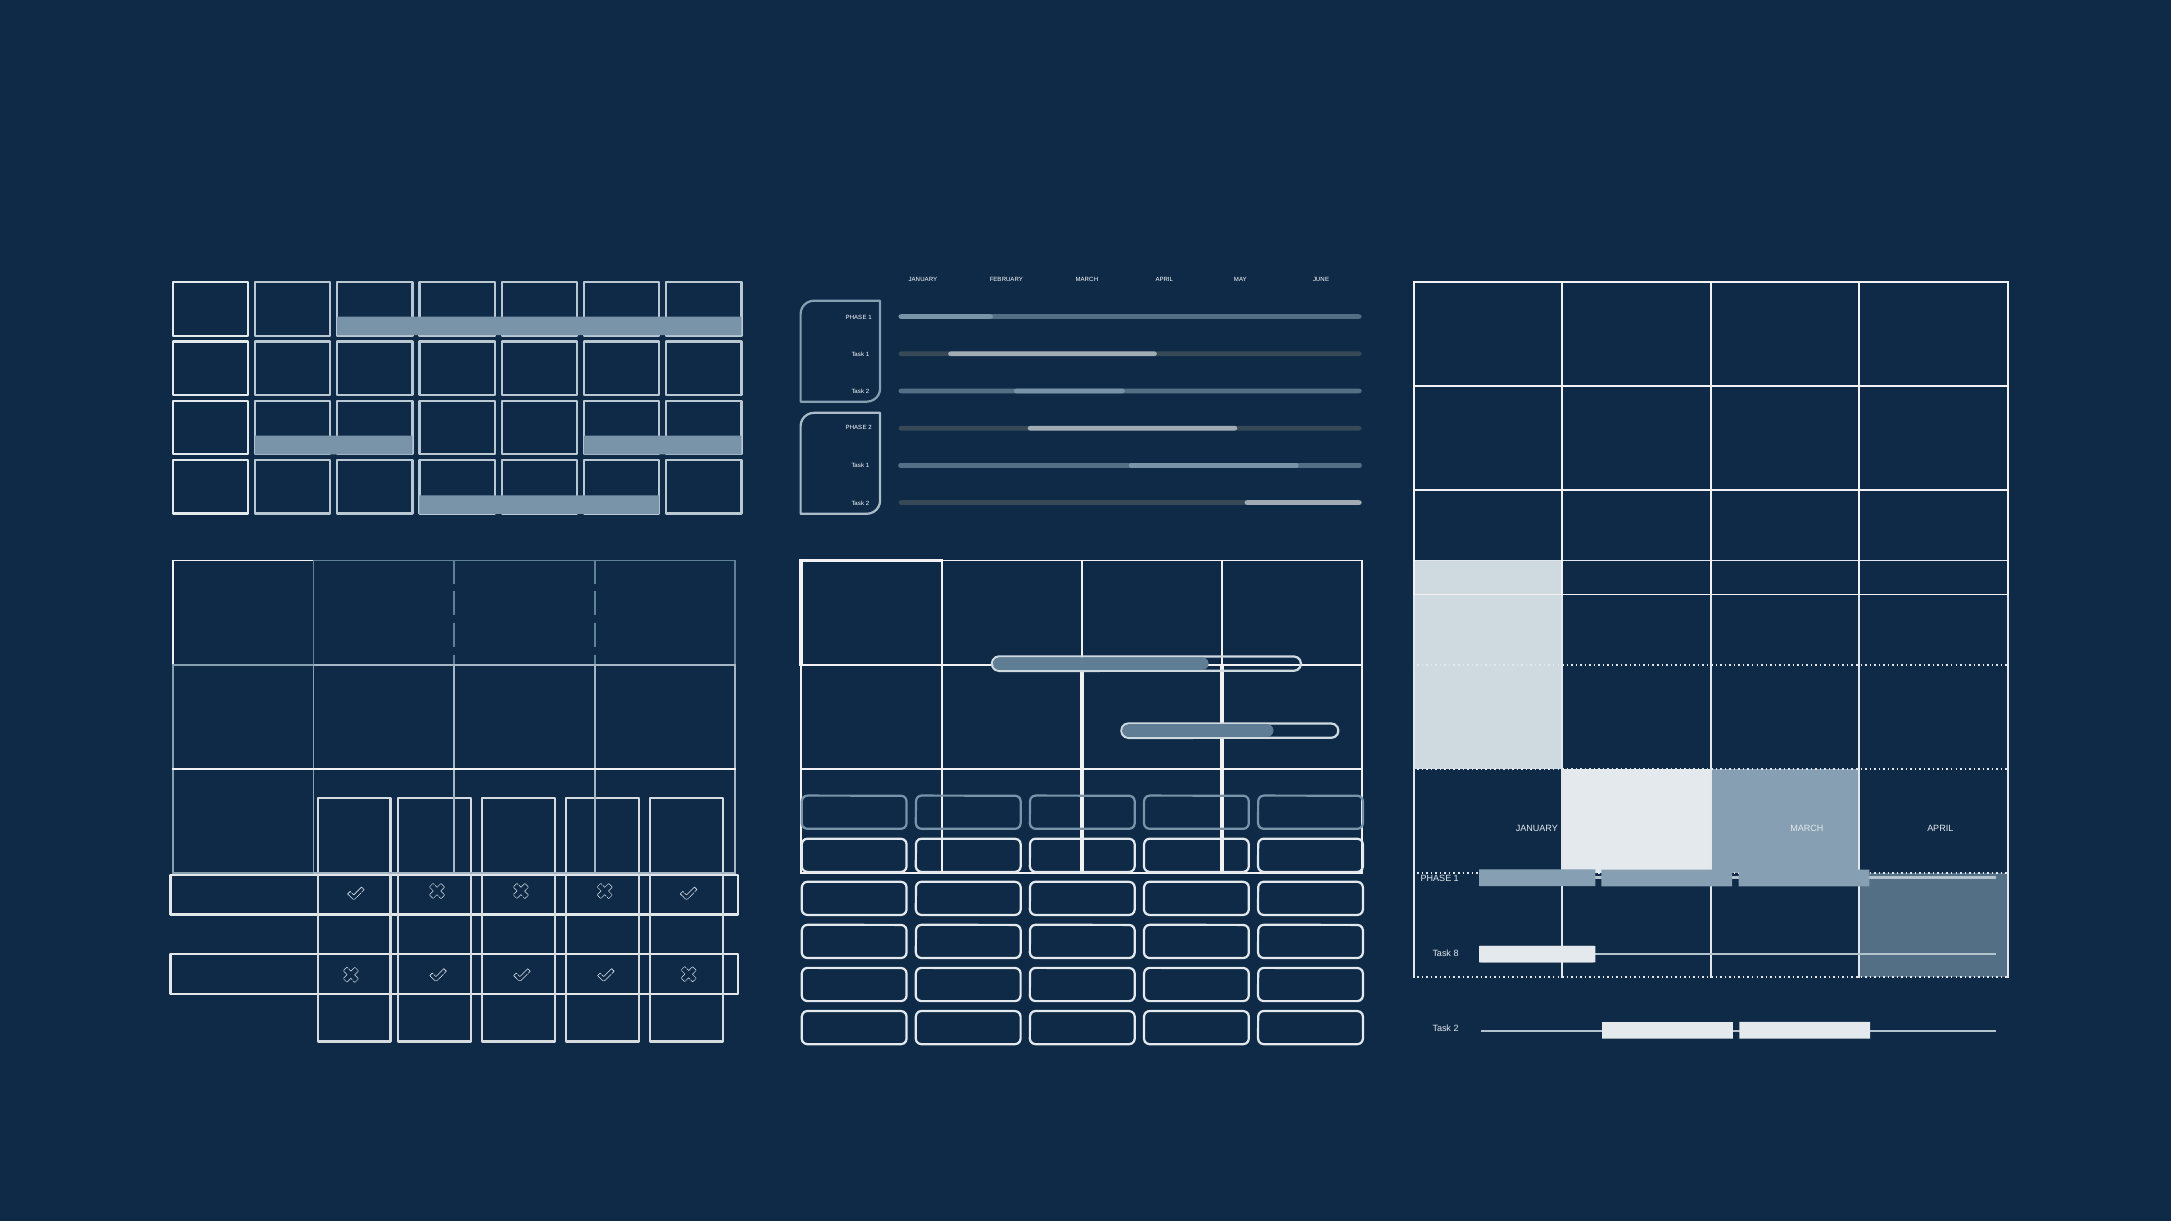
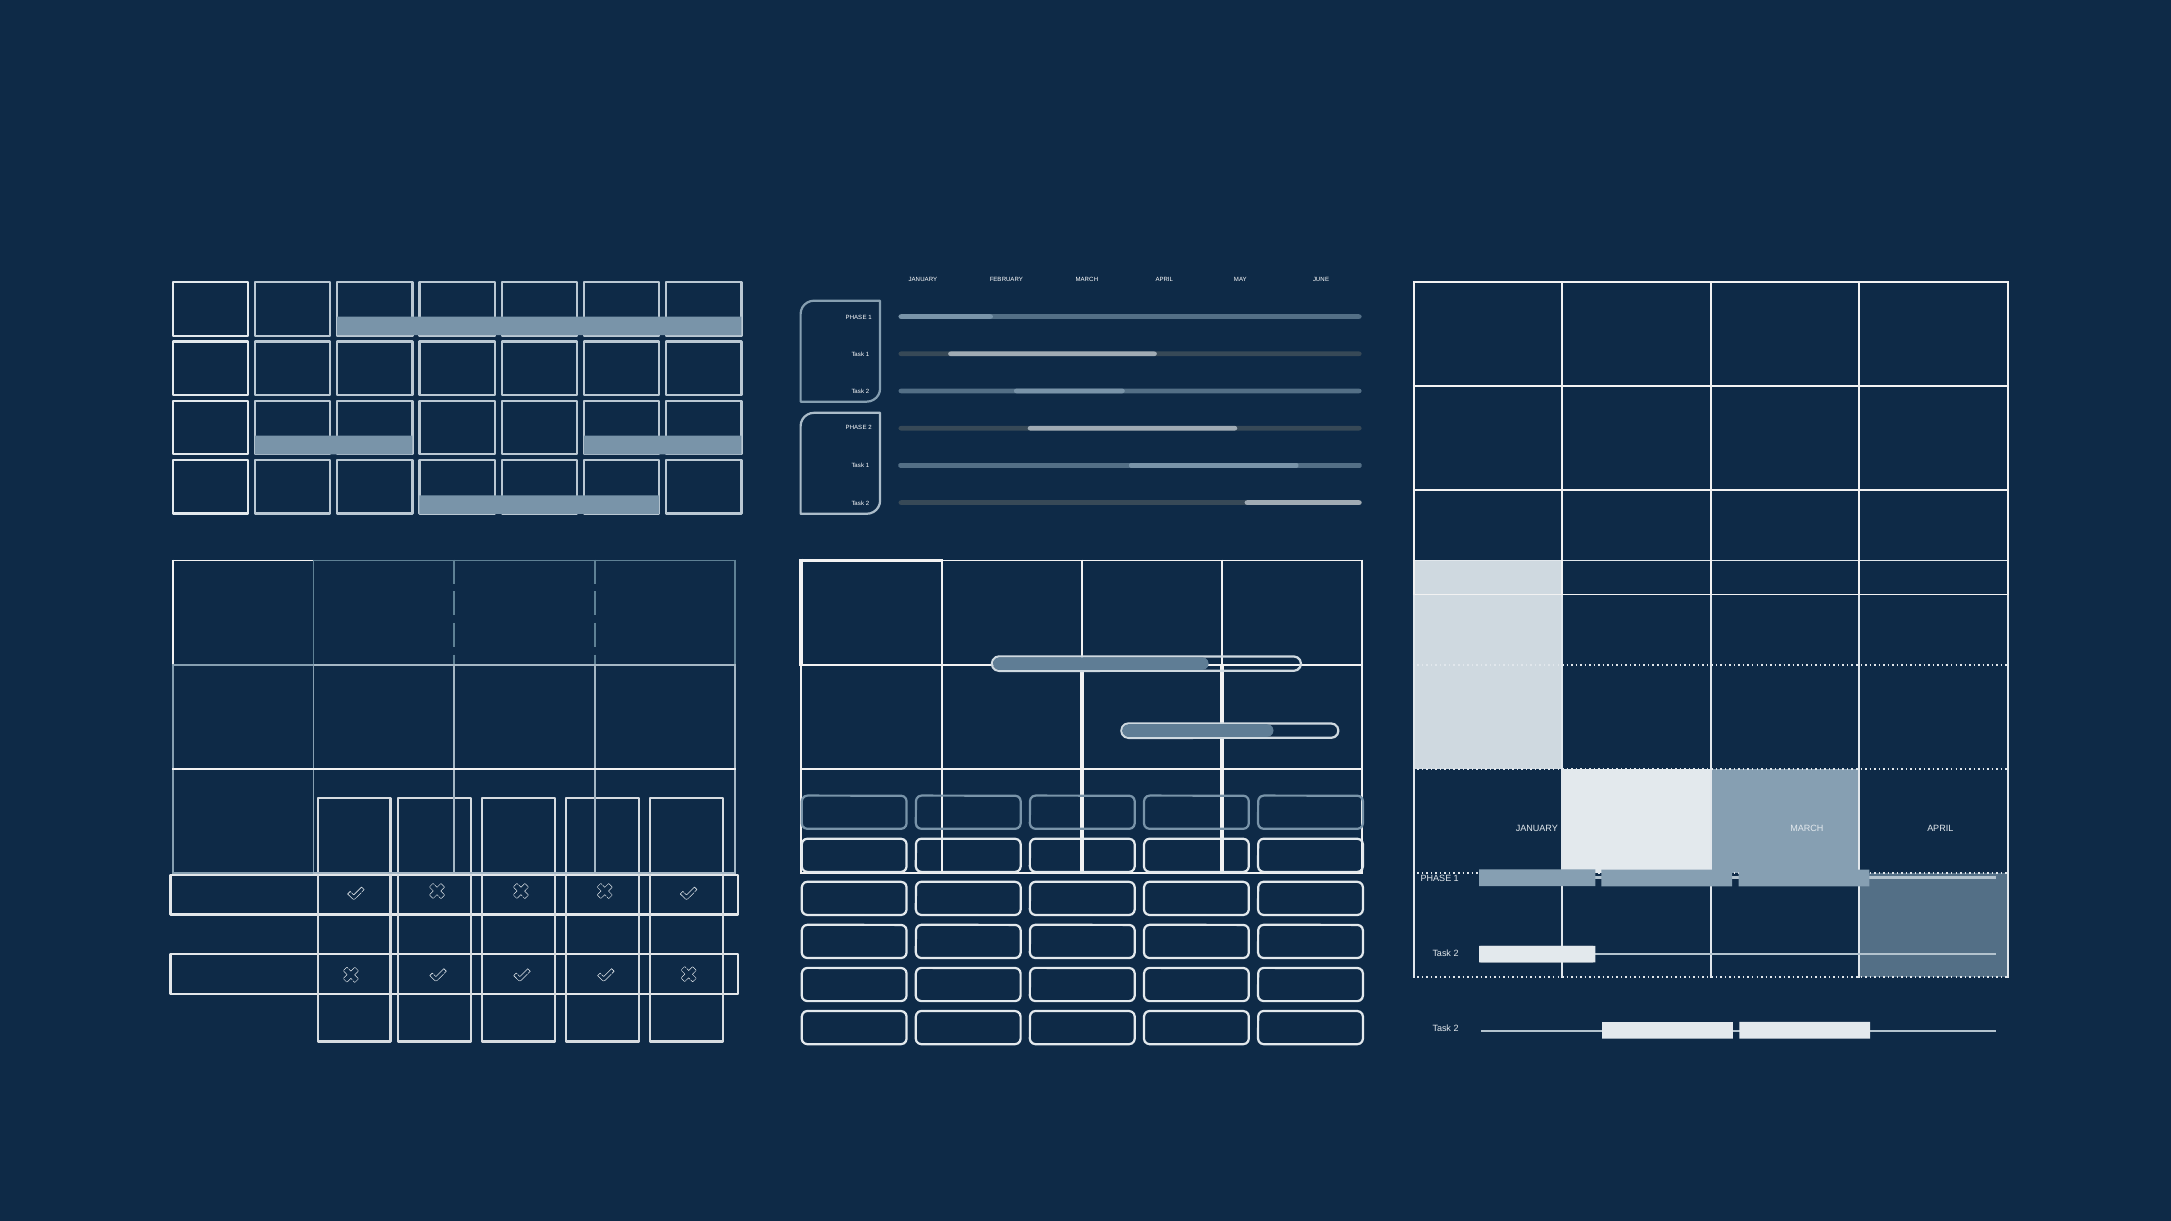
8 at (1456, 953): 8 -> 2
